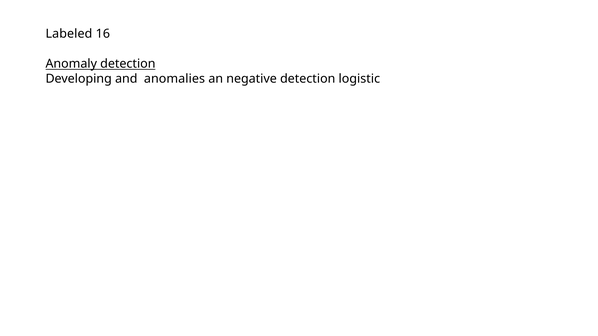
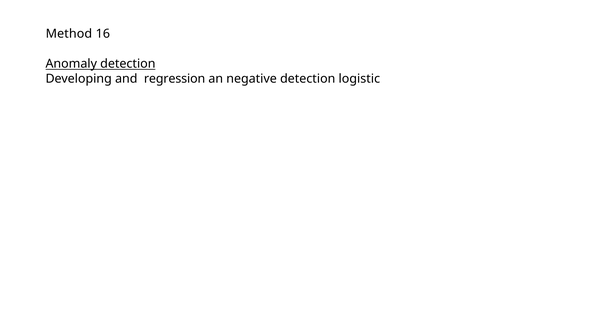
Labeled: Labeled -> Method
anomalies: anomalies -> regression
